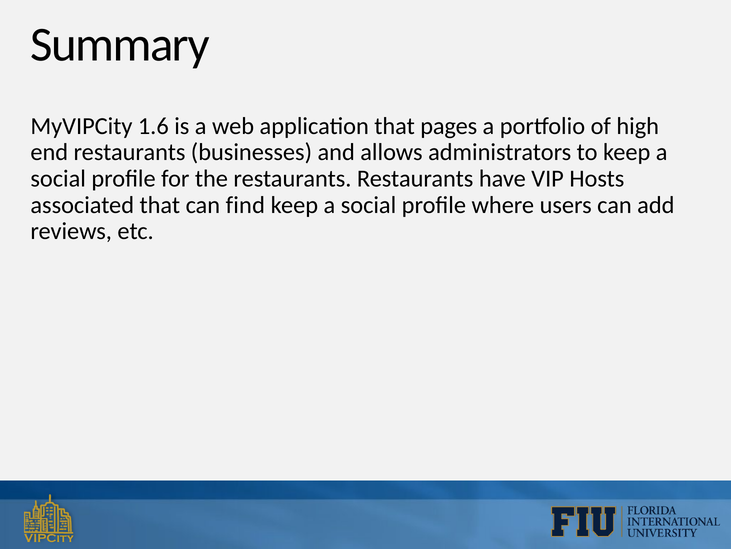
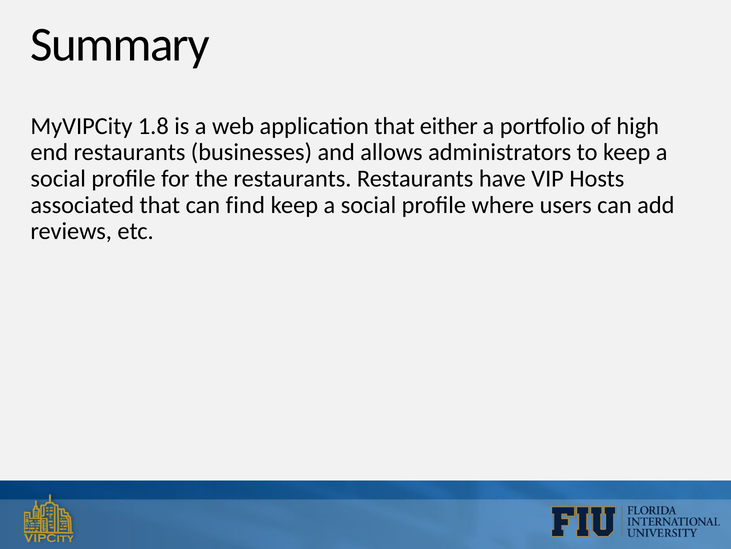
1.6: 1.6 -> 1.8
pages: pages -> either
